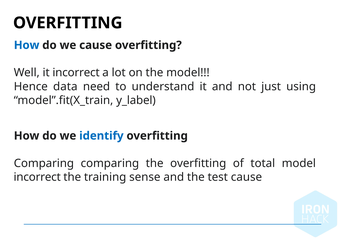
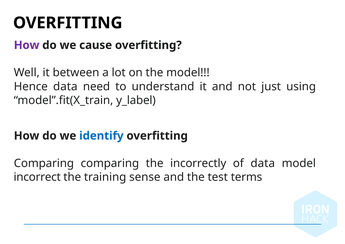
How at (27, 45) colour: blue -> purple
it incorrect: incorrect -> between
the overfitting: overfitting -> incorrectly
of total: total -> data
test cause: cause -> terms
